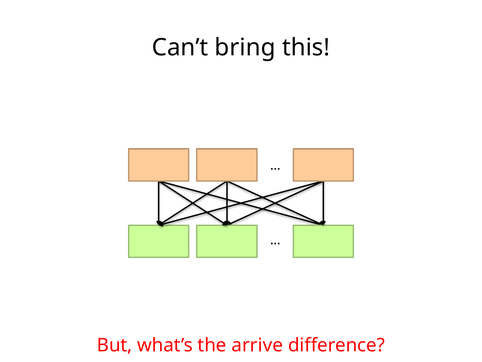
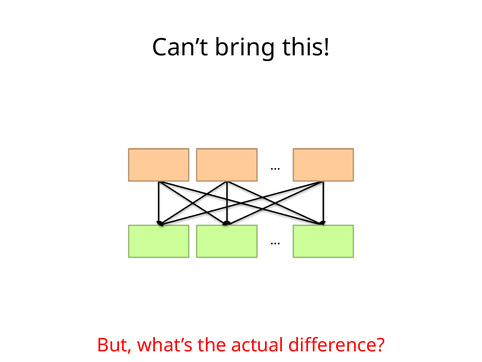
arrive: arrive -> actual
